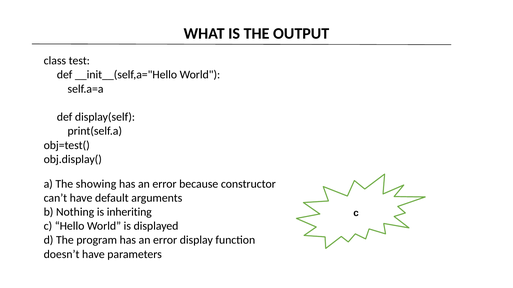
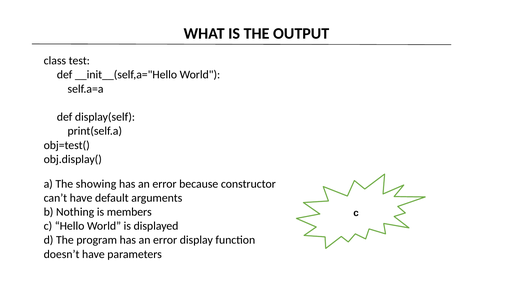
inheriting: inheriting -> members
